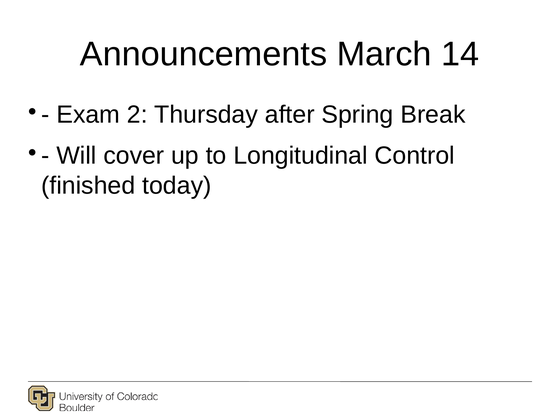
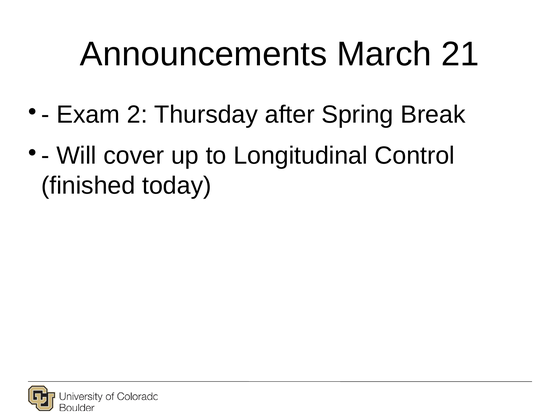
14: 14 -> 21
